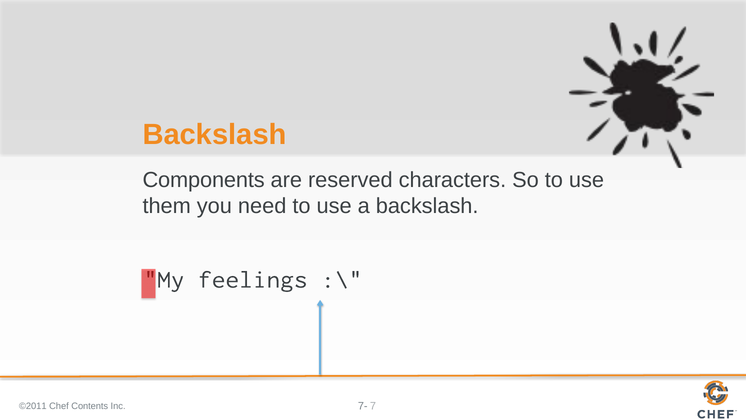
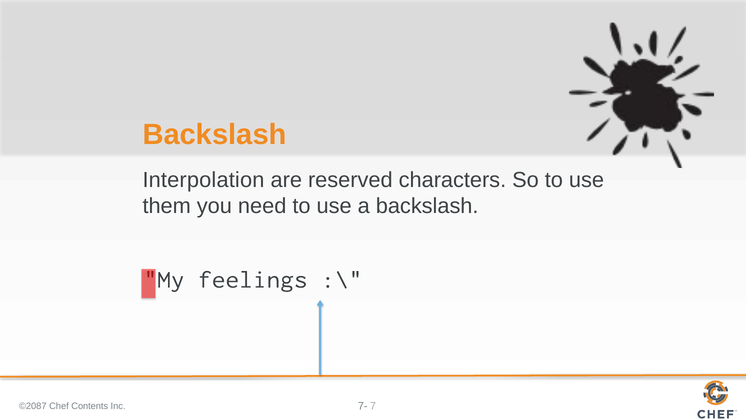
Components: Components -> Interpolation
©2011: ©2011 -> ©2087
